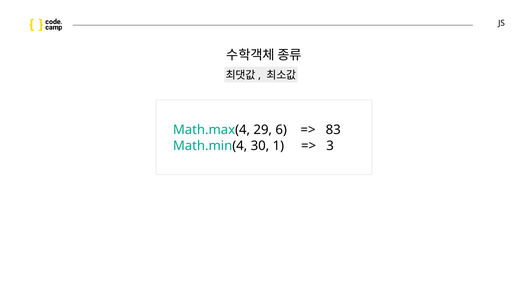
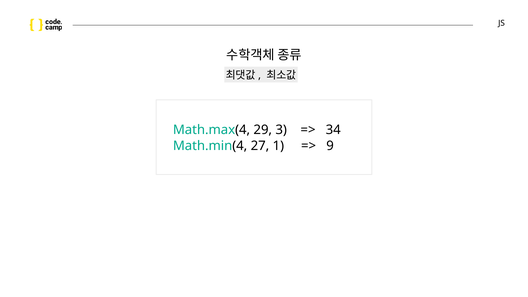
6: 6 -> 3
83: 83 -> 34
30: 30 -> 27
3: 3 -> 9
